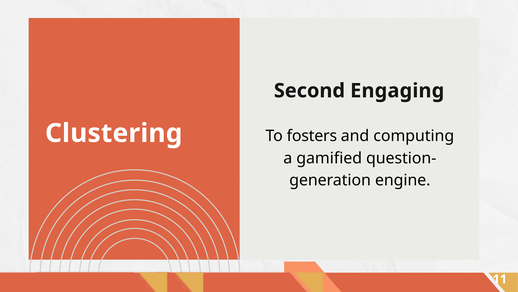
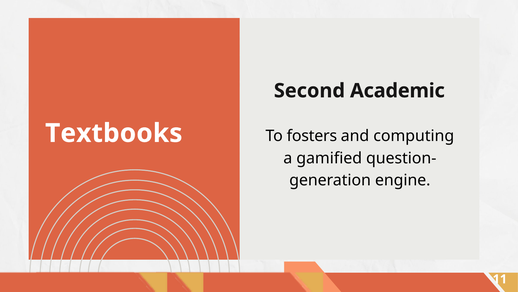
Engaging: Engaging -> Academic
Clustering: Clustering -> Textbooks
